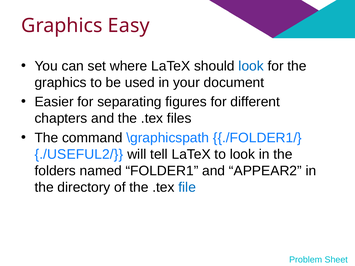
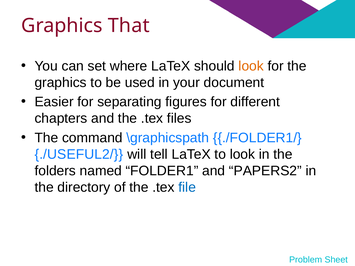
Easy: Easy -> That
look at (251, 66) colour: blue -> orange
APPEAR2: APPEAR2 -> PAPERS2
